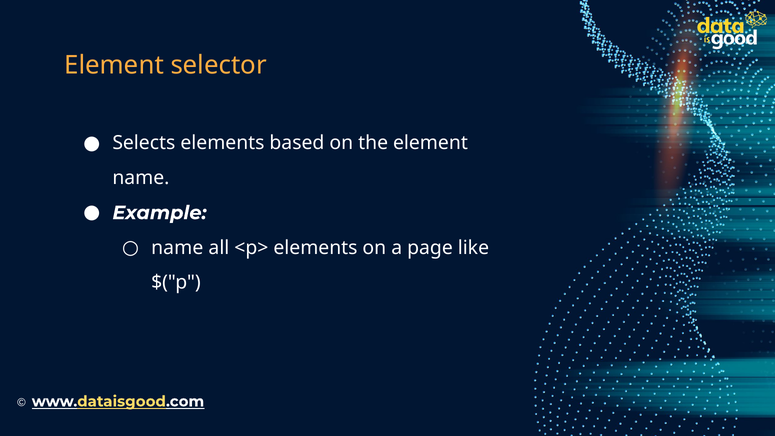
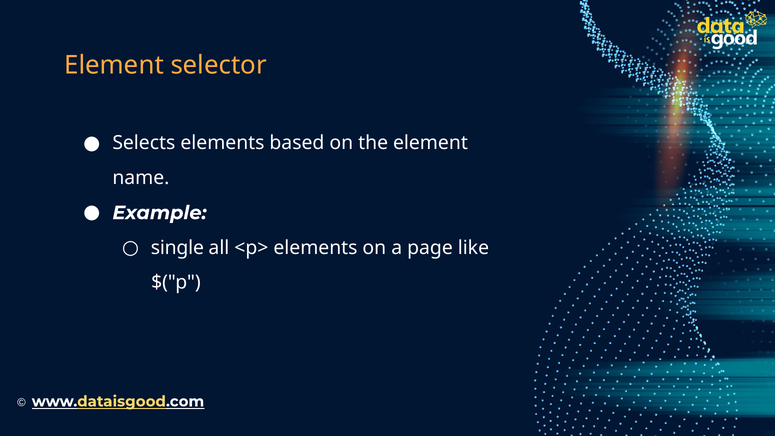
name at (177, 248): name -> single
